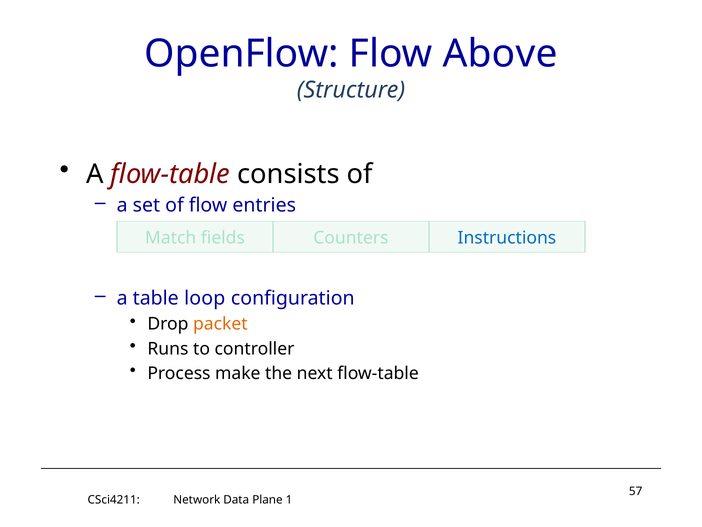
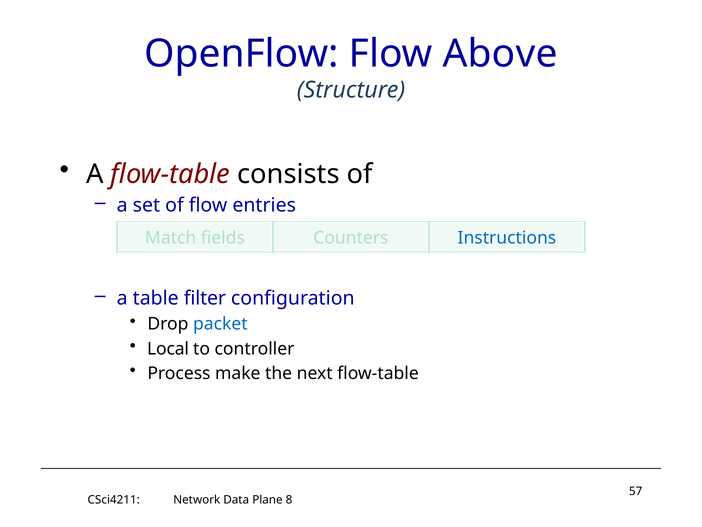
loop: loop -> filter
packet colour: orange -> blue
Runs: Runs -> Local
1: 1 -> 8
